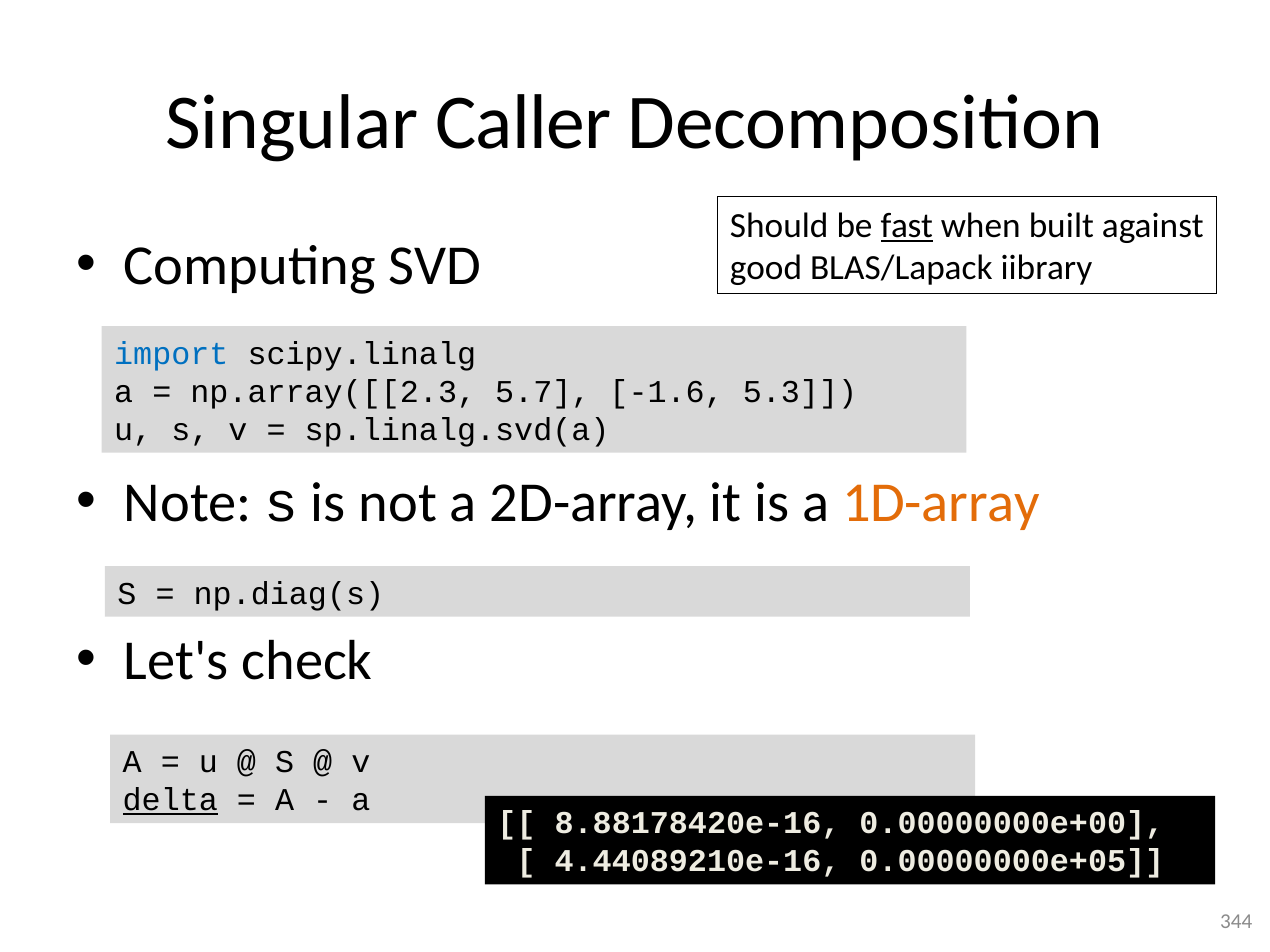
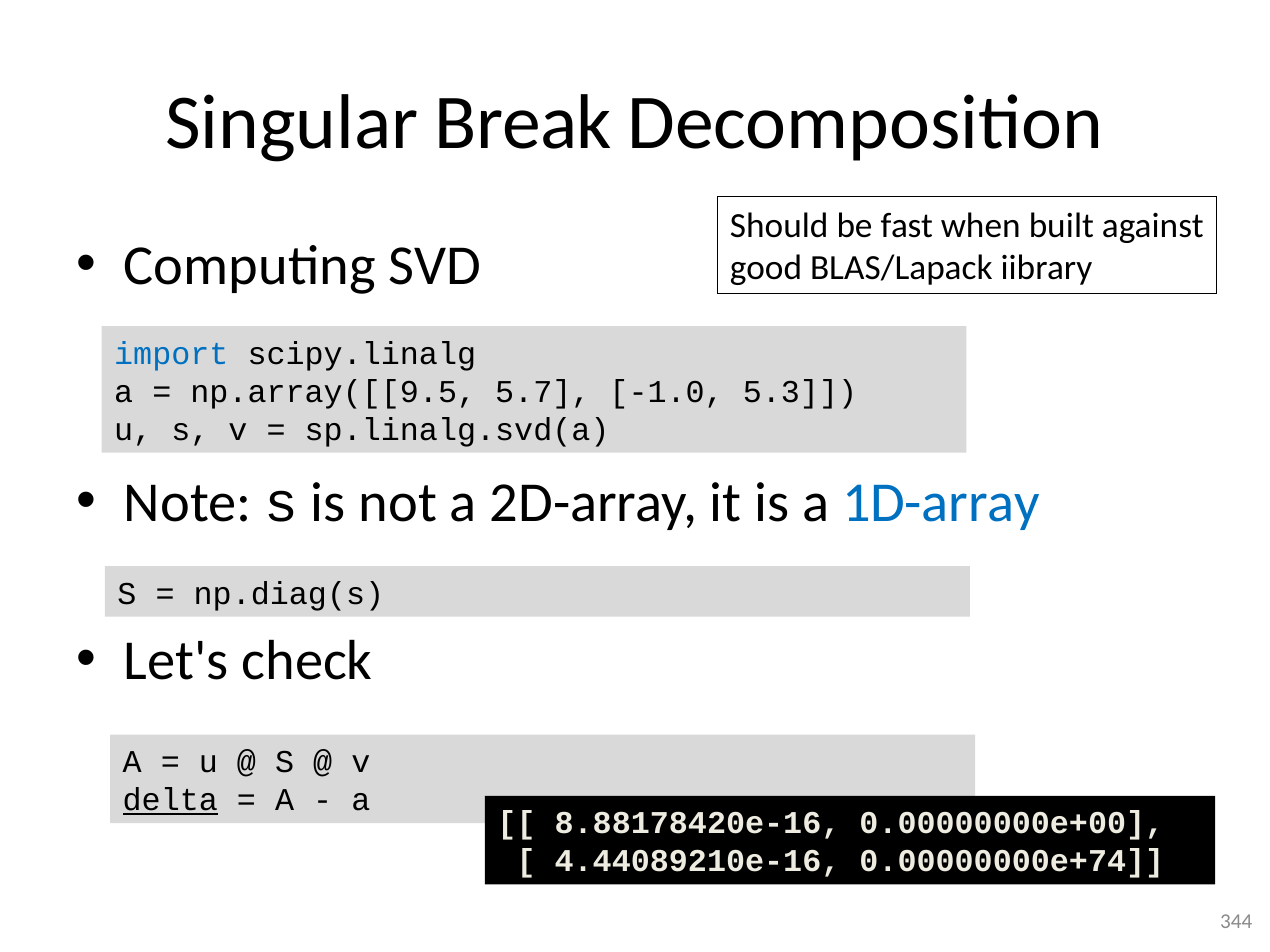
Caller: Caller -> Break
fast underline: present -> none
np.array([[2.3: np.array([[2.3 -> np.array([[9.5
-1.6: -1.6 -> -1.0
1D-array colour: orange -> blue
0.00000000e+05: 0.00000000e+05 -> 0.00000000e+74
